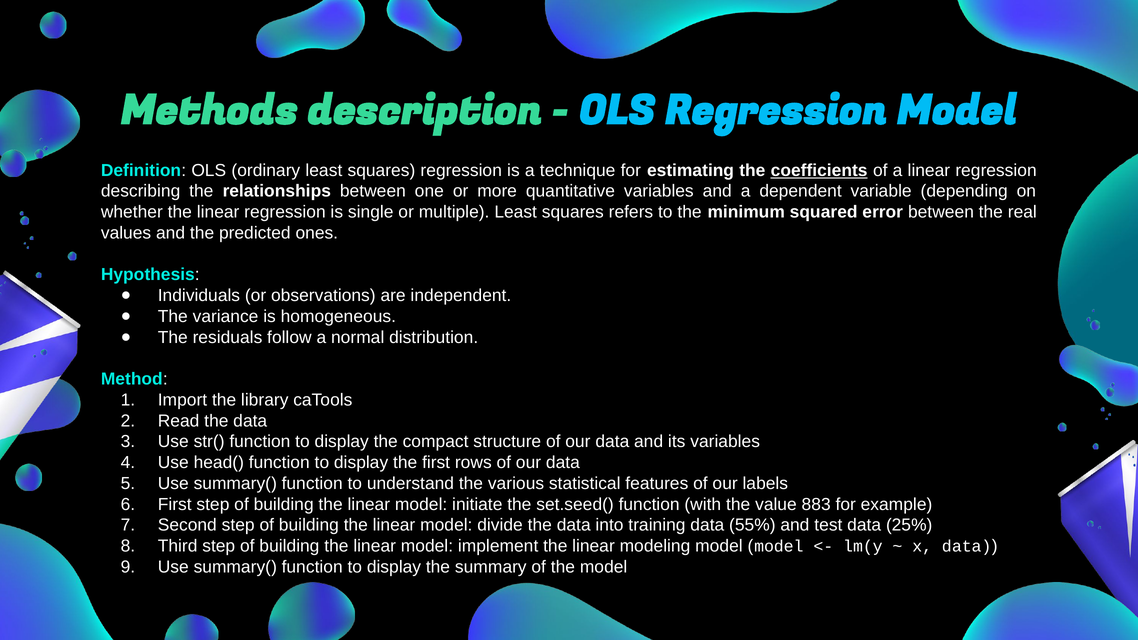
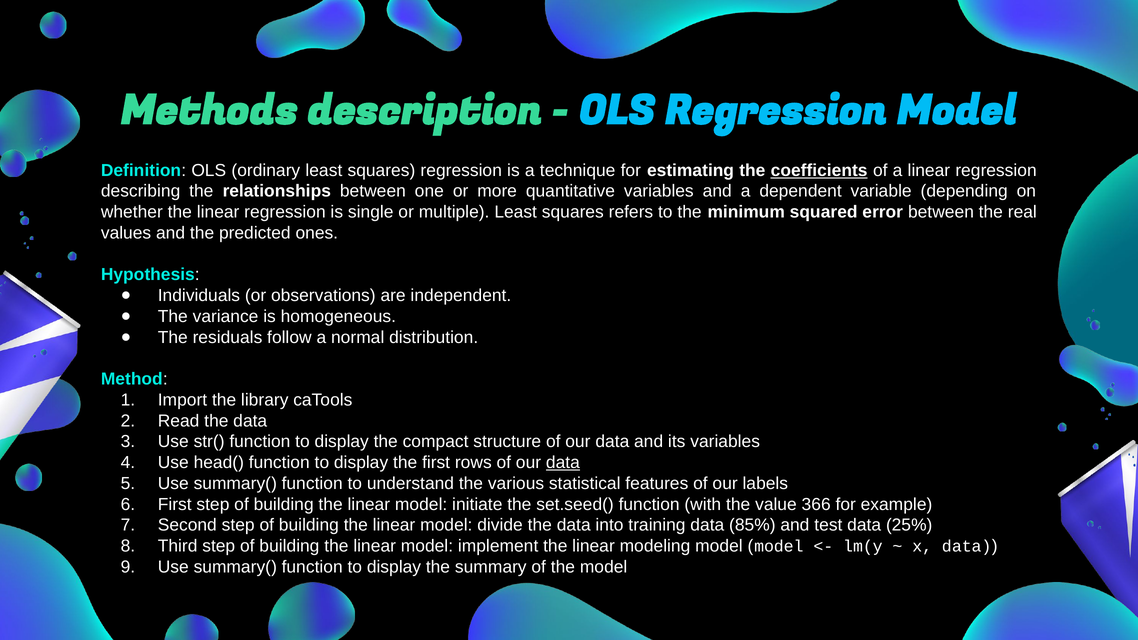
data at (563, 463) underline: none -> present
883: 883 -> 366
55%: 55% -> 85%
